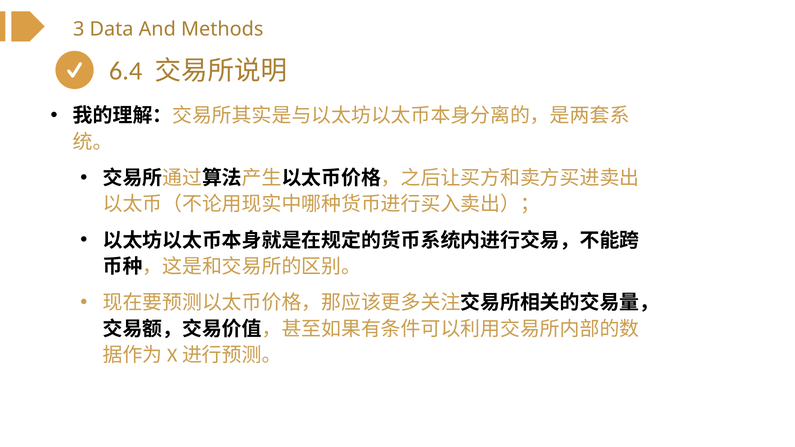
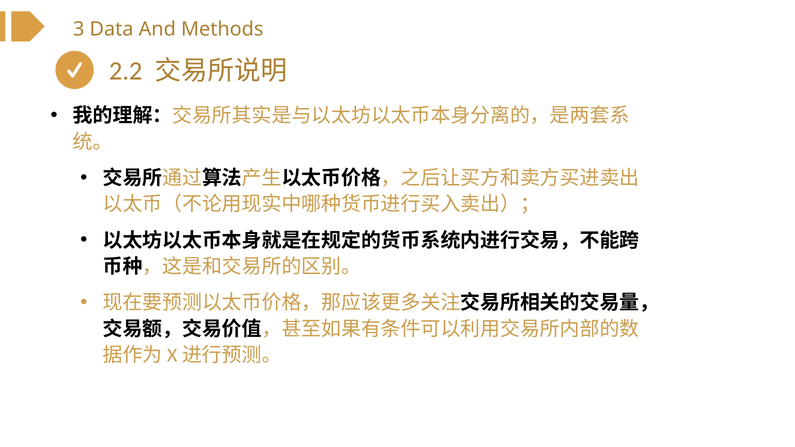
6.4: 6.4 -> 2.2
